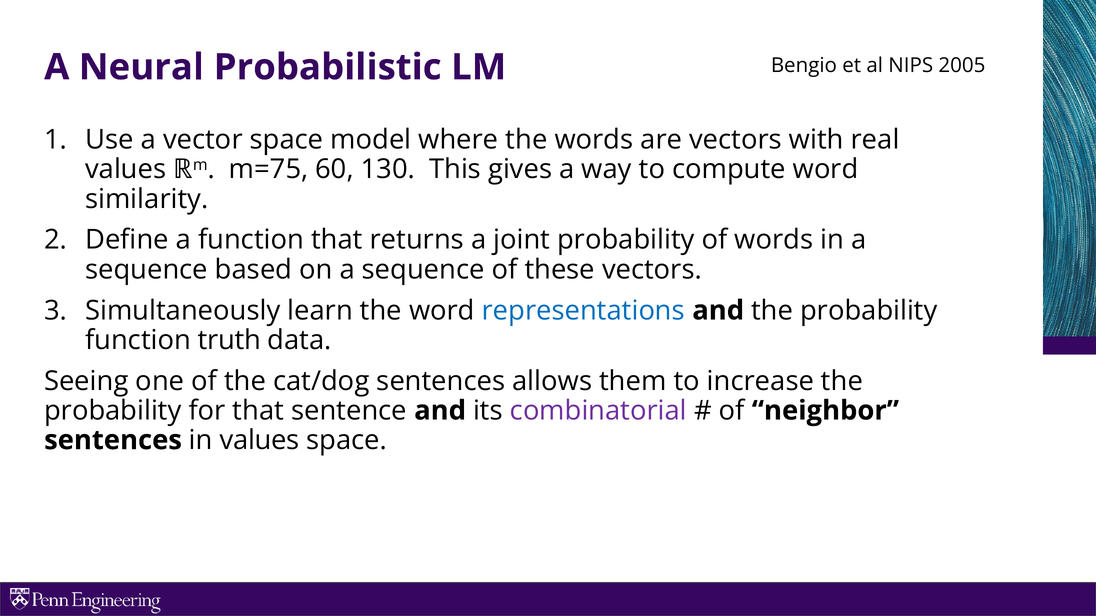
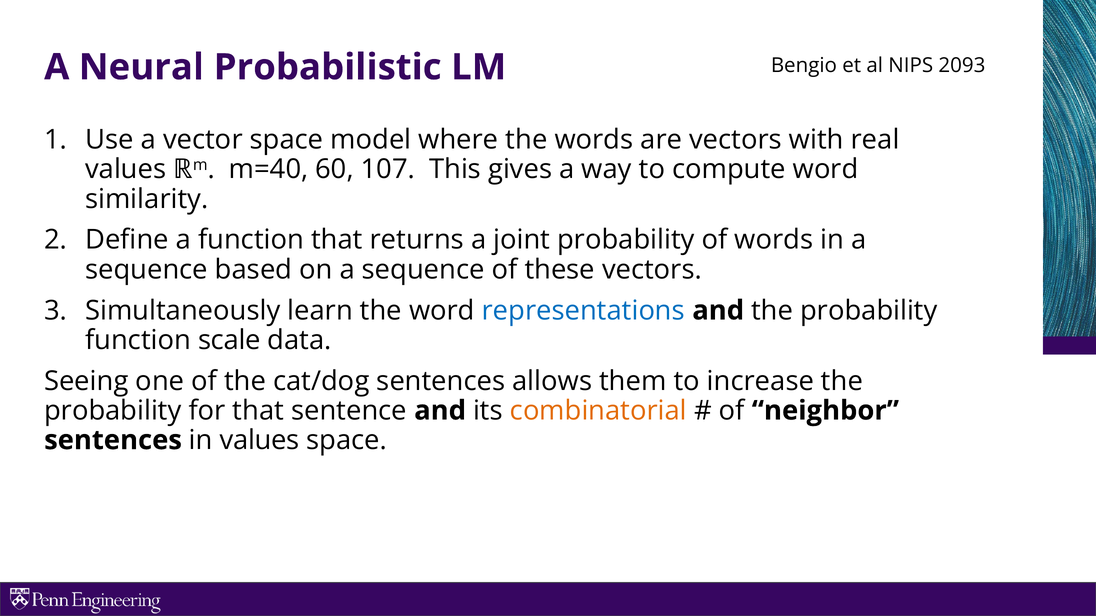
2005: 2005 -> 2093
m=75: m=75 -> m=40
130: 130 -> 107
truth: truth -> scale
combinatorial colour: purple -> orange
